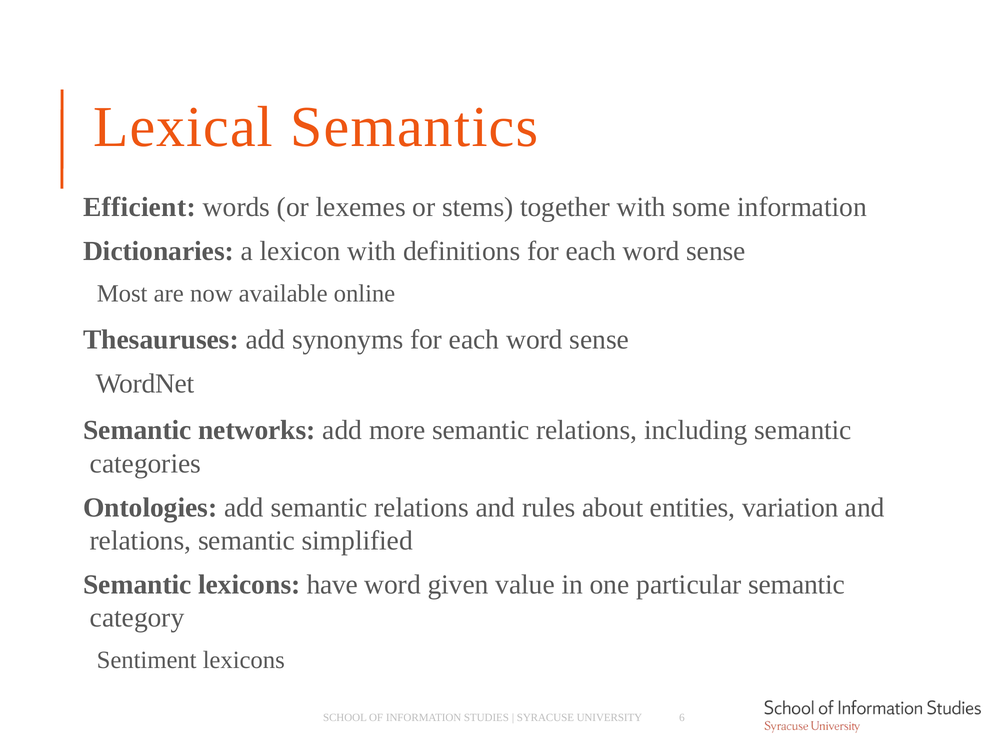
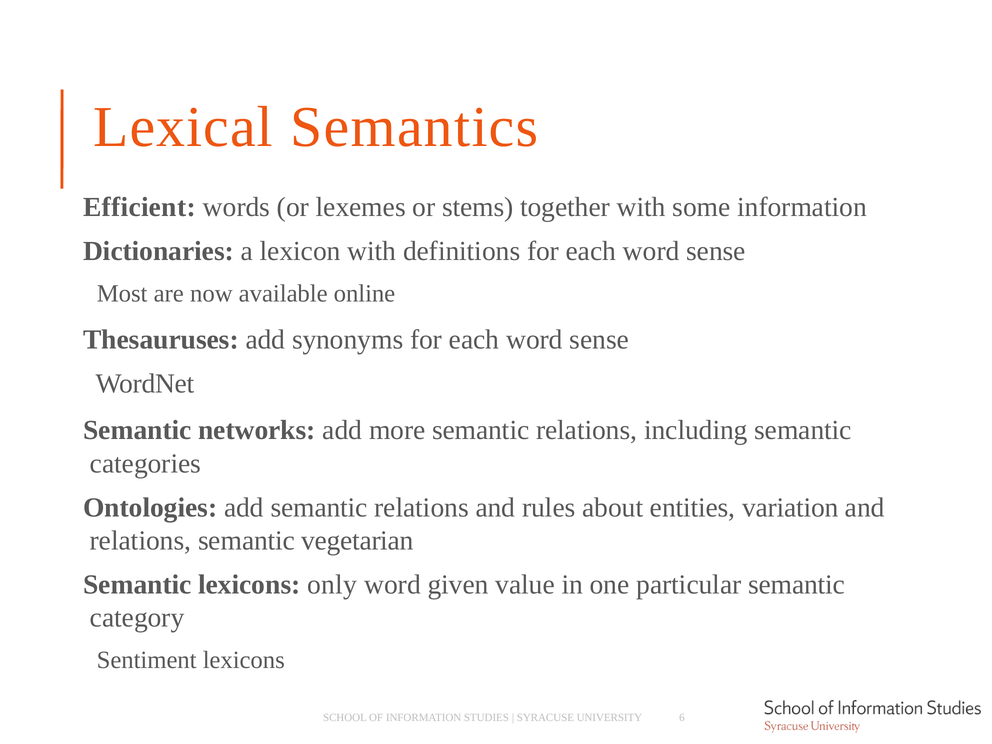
simplified: simplified -> vegetarian
have: have -> only
